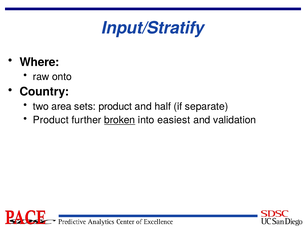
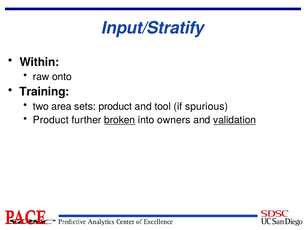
Where: Where -> Within
Country: Country -> Training
half: half -> tool
separate: separate -> spurious
easiest: easiest -> owners
validation underline: none -> present
